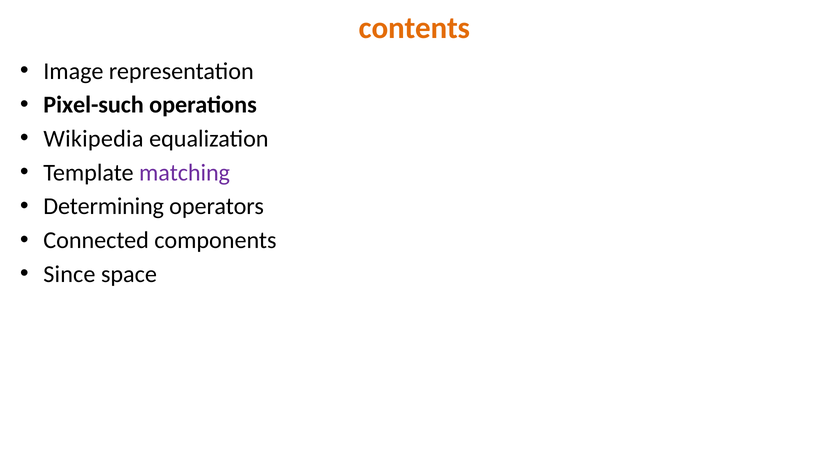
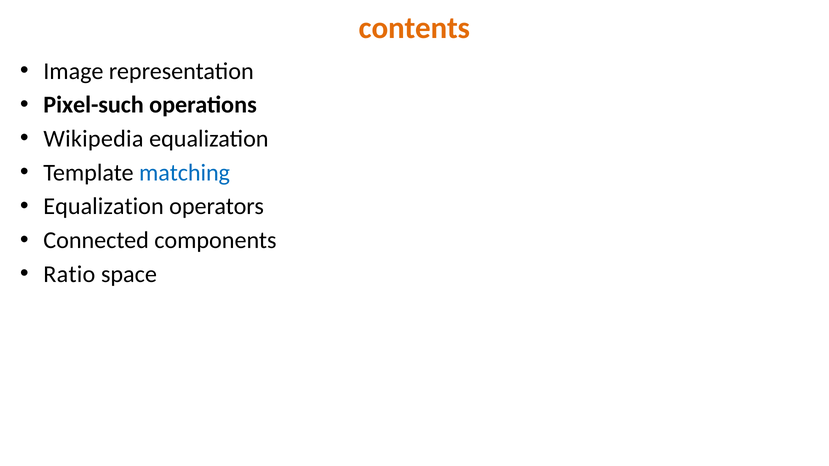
matching colour: purple -> blue
Determining at (104, 207): Determining -> Equalization
Since: Since -> Ratio
